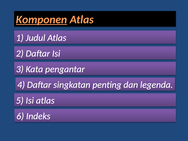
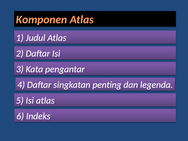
Komponen underline: present -> none
